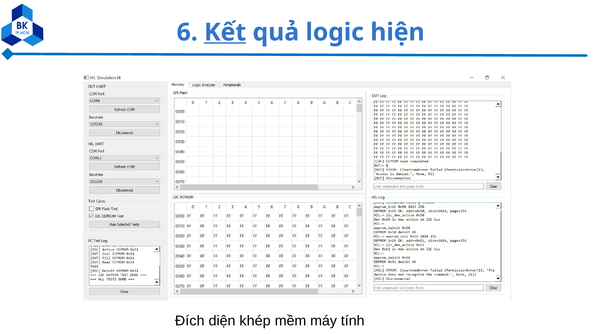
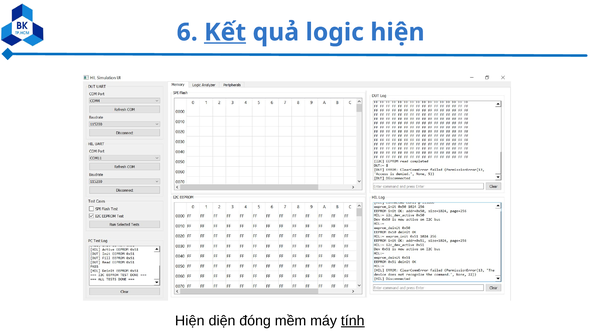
Đích at (190, 321): Đích -> Hiện
khép: khép -> đóng
tính underline: none -> present
